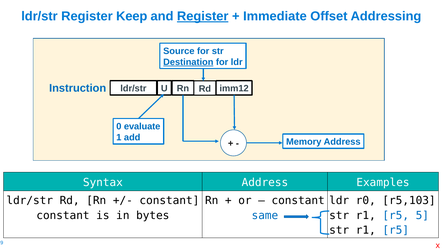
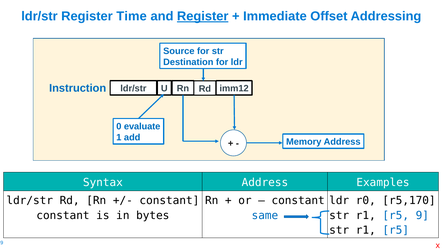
Keep: Keep -> Time
Destination underline: present -> none
r5,103: r5,103 -> r5,170
5: 5 -> 9
